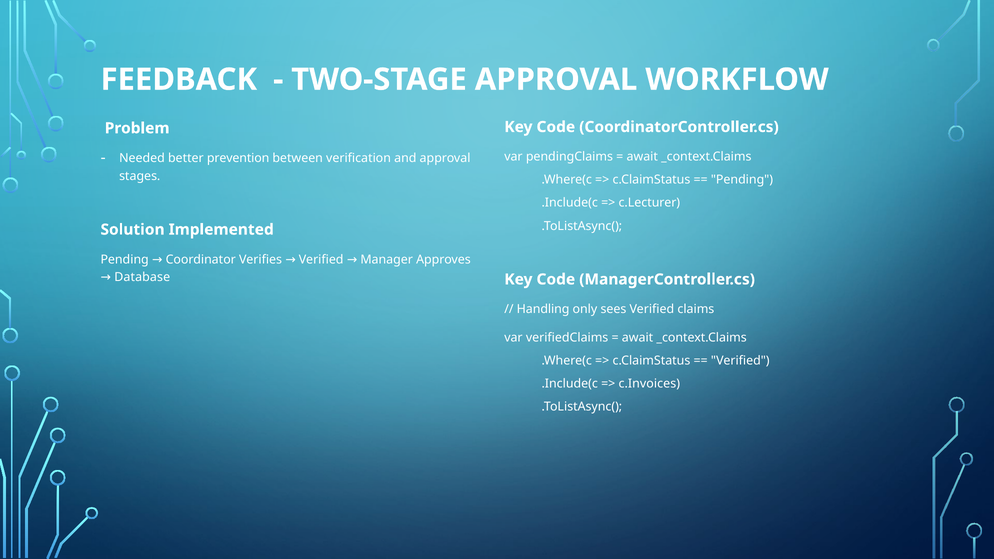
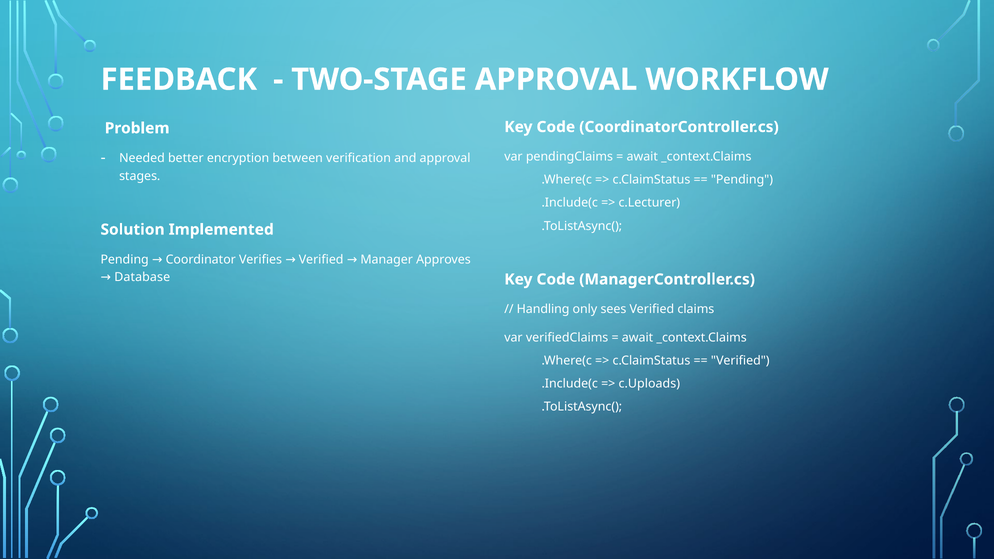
prevention: prevention -> encryption
c.Invoices: c.Invoices -> c.Uploads
